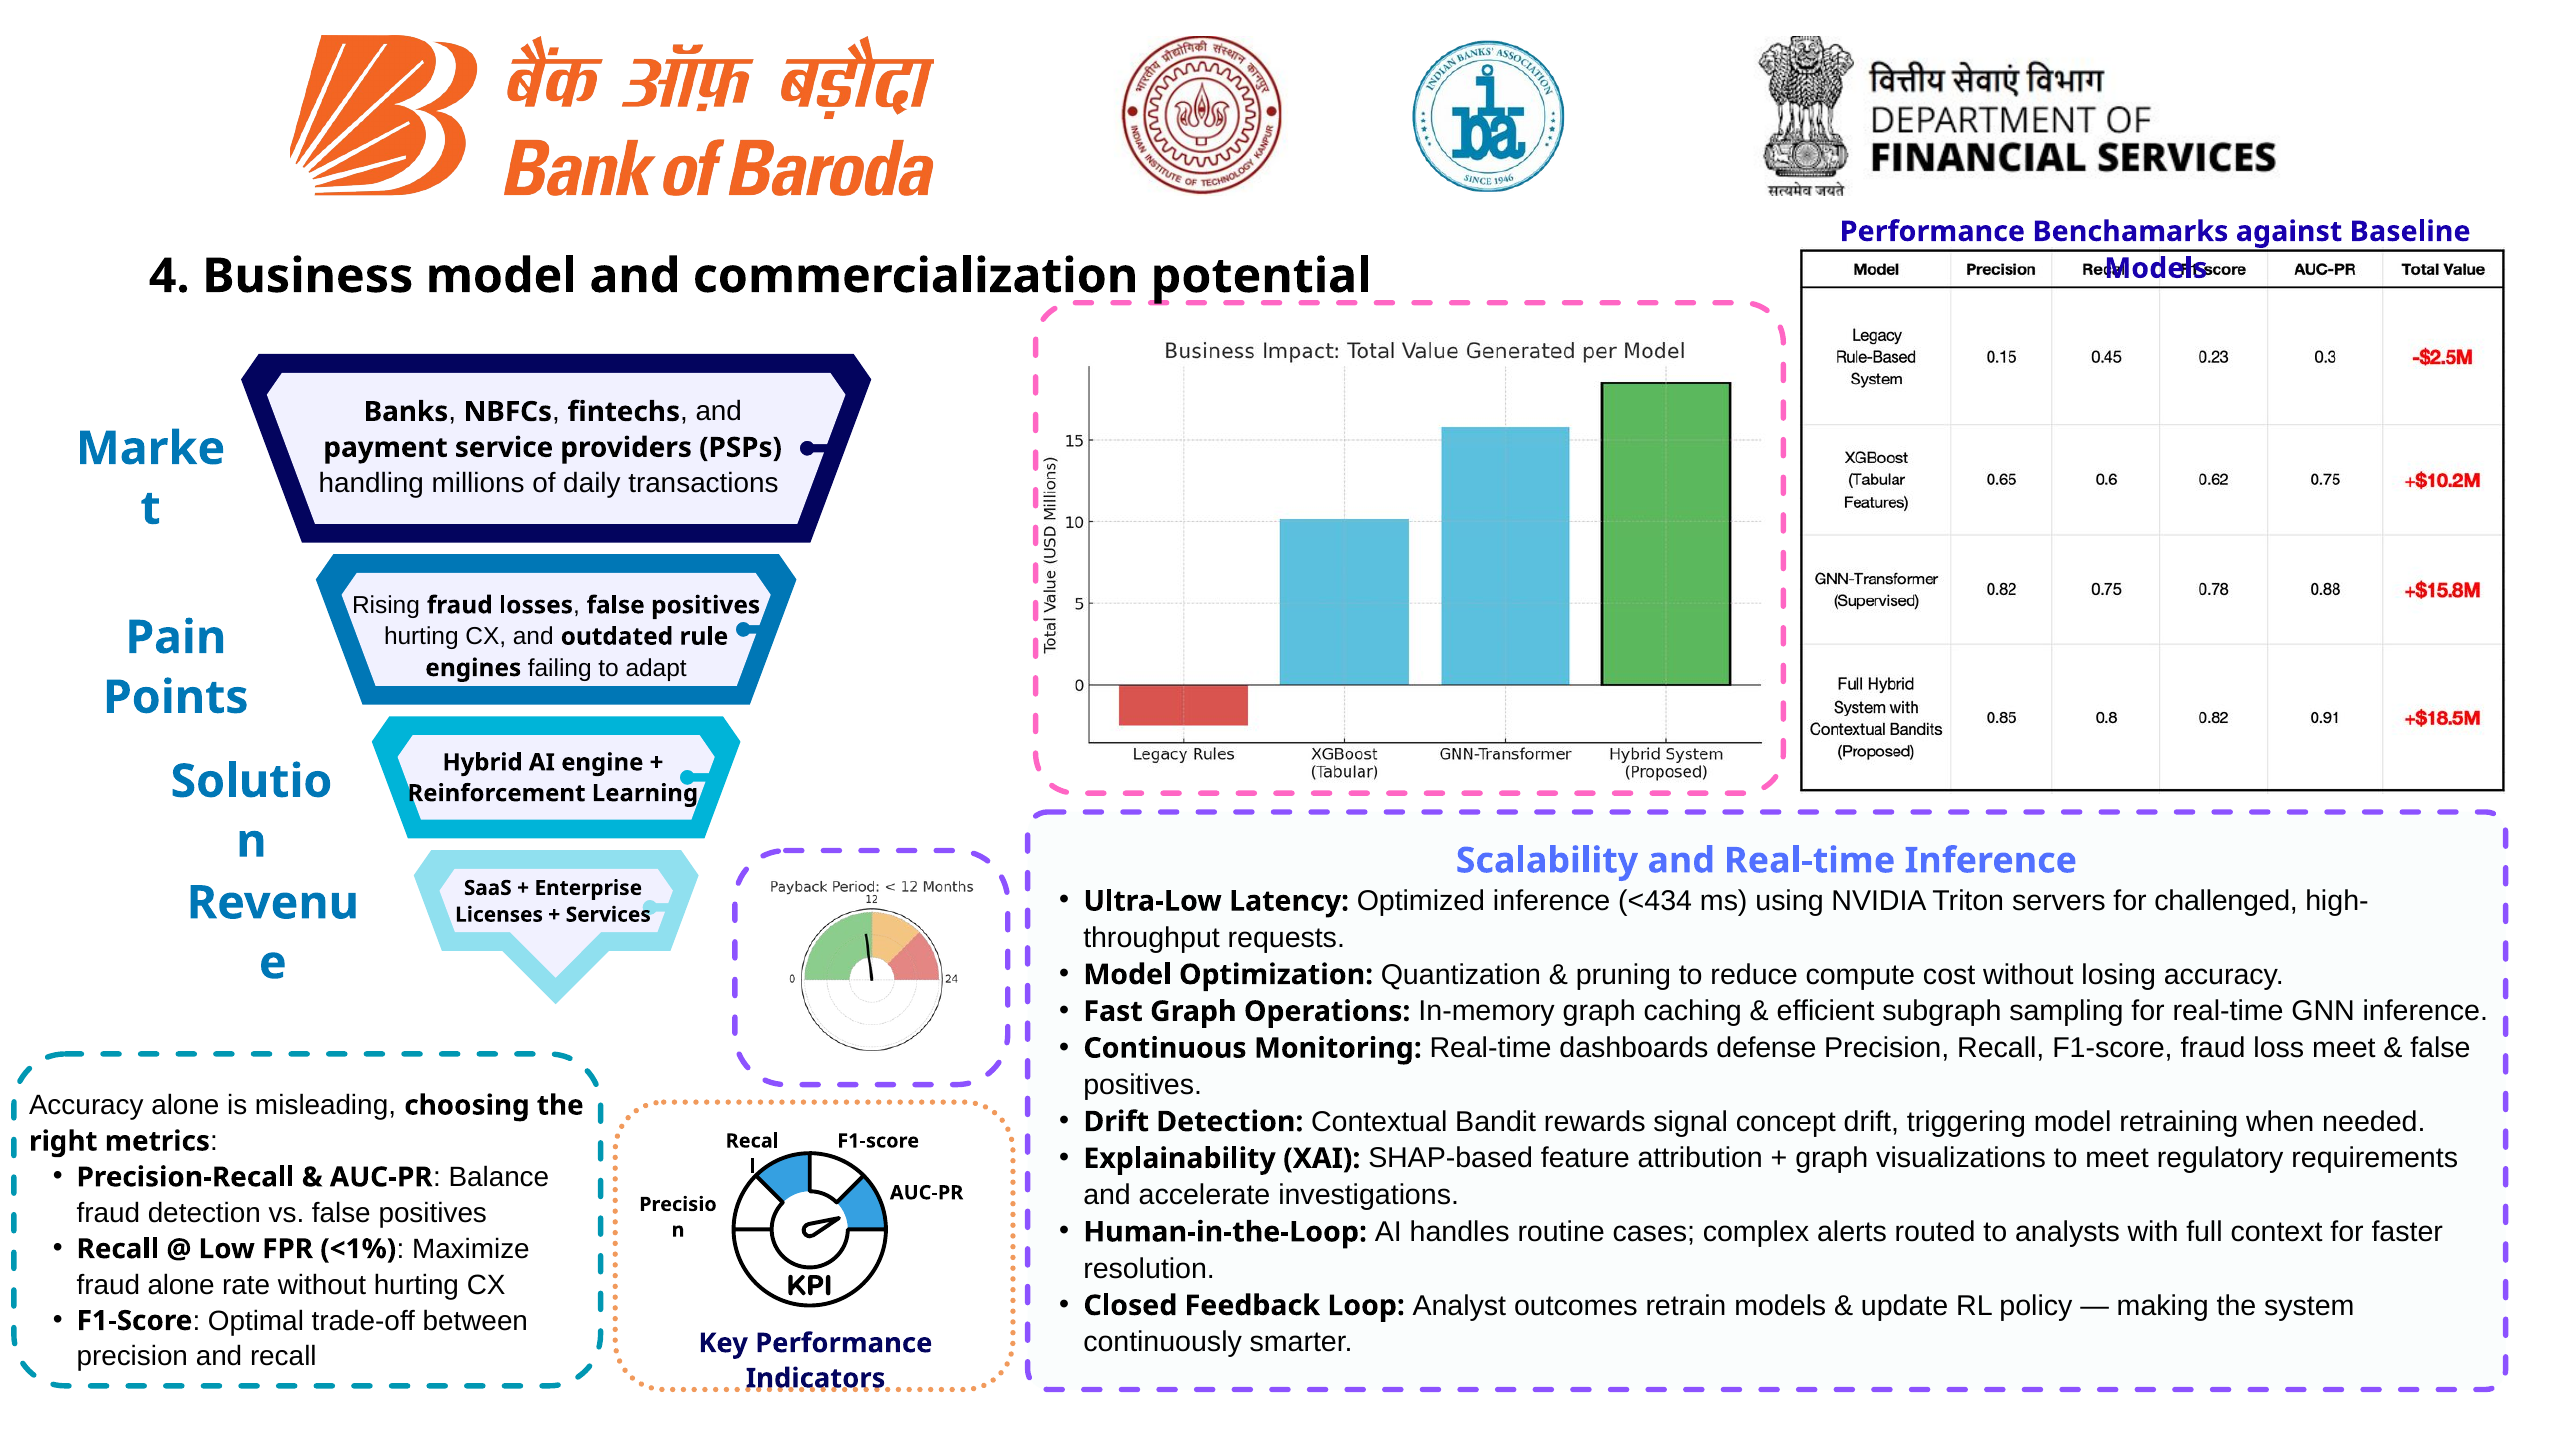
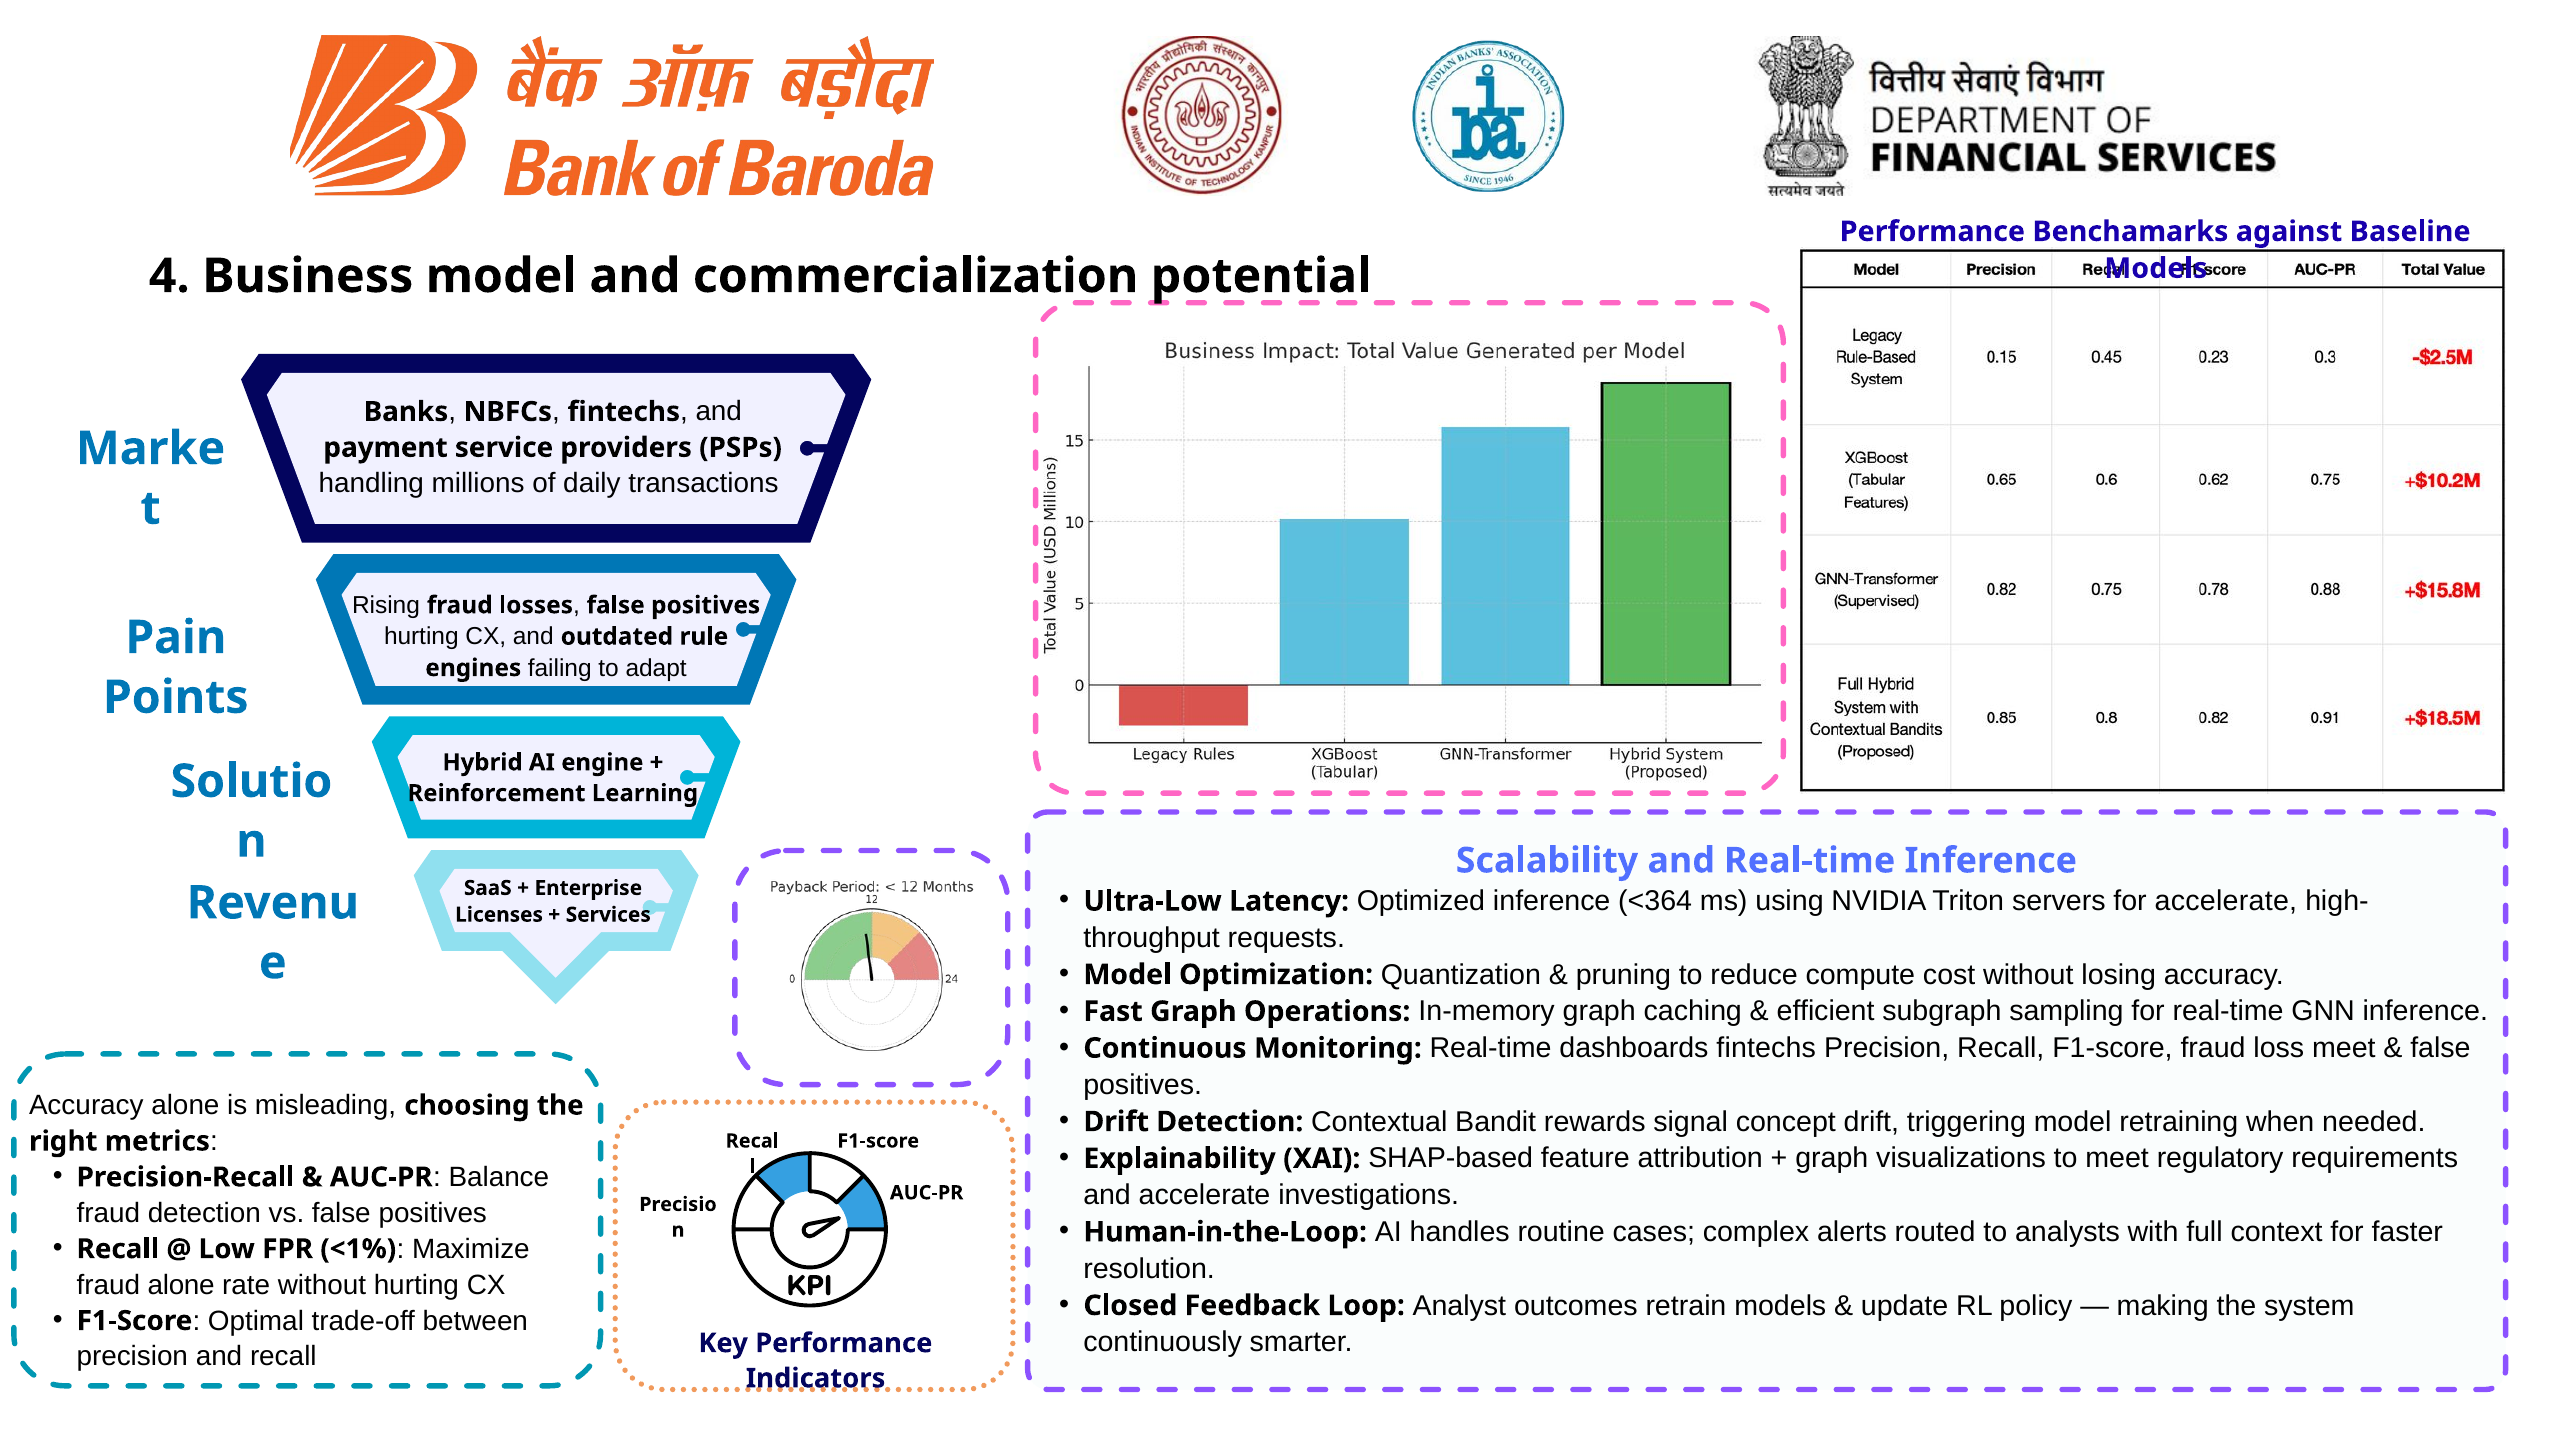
<434: <434 -> <364
for challenged: challenged -> accelerate
dashboards defense: defense -> fintechs
